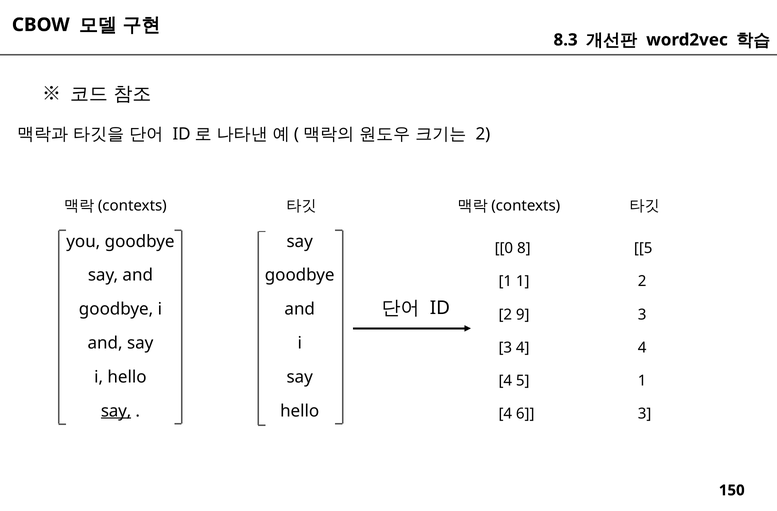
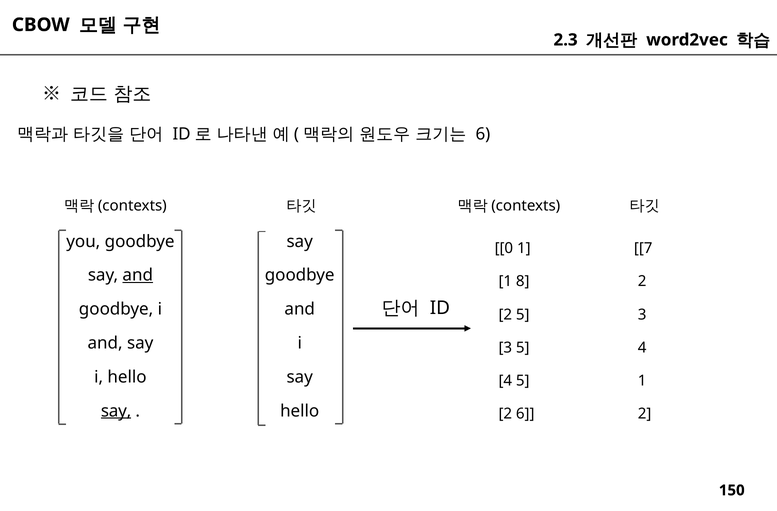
8.3: 8.3 -> 2.3
2 at (483, 134): 2 -> 6
0 8: 8 -> 1
5 at (643, 248): 5 -> 7
and at (138, 275) underline: none -> present
1 1: 1 -> 8
2 9: 9 -> 5
4 at (523, 347): 4 -> 5
4 at (505, 413): 4 -> 2
3 at (645, 413): 3 -> 2
